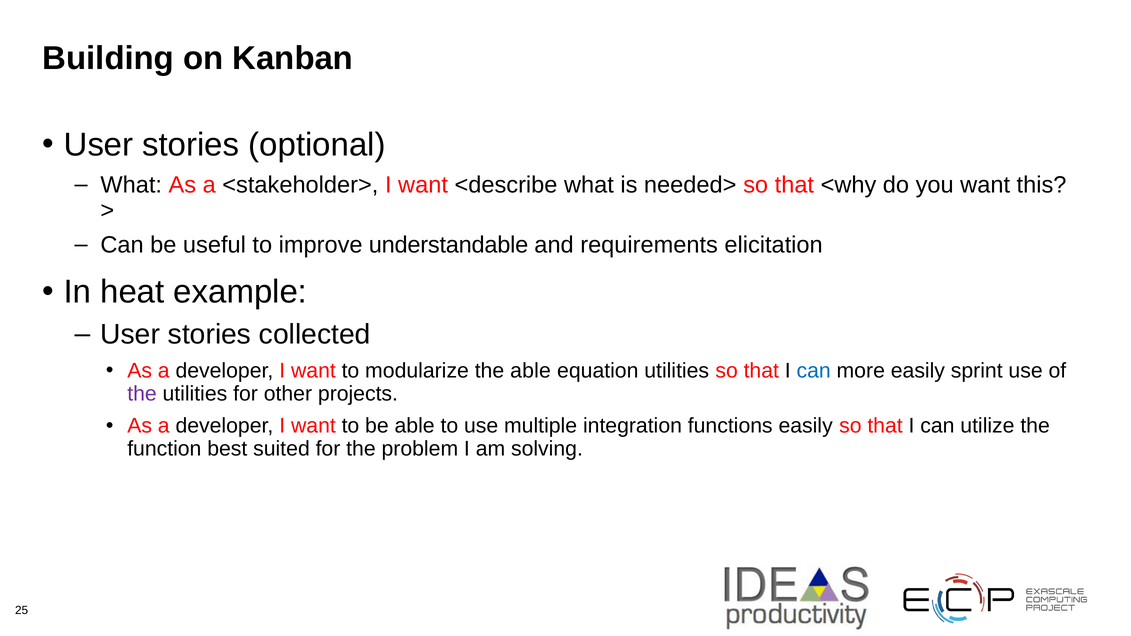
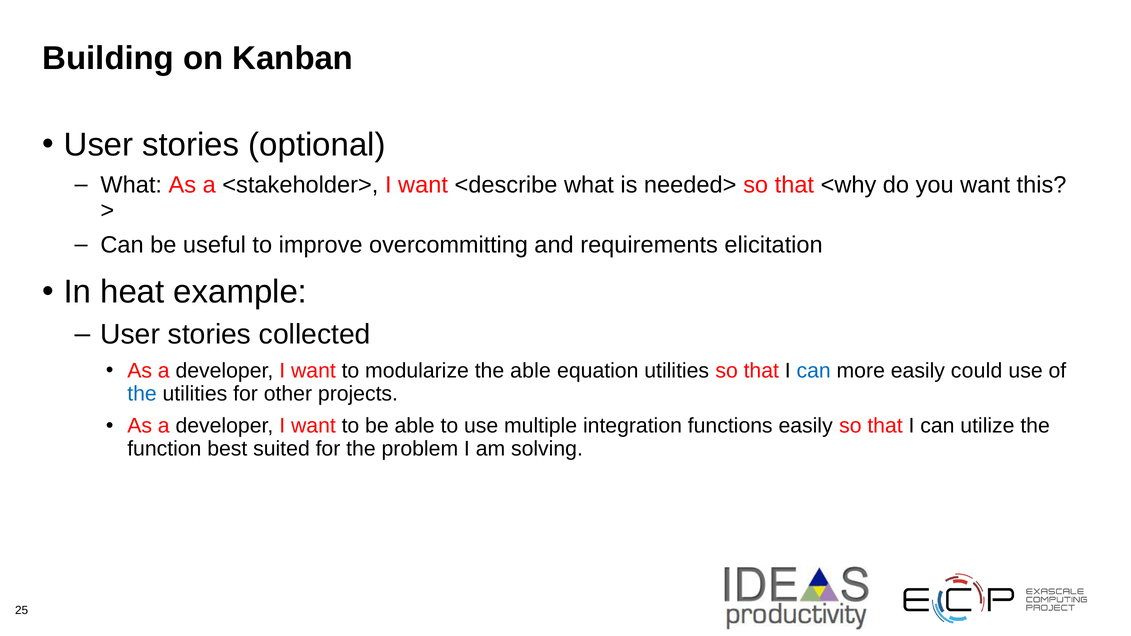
understandable: understandable -> overcommitting
sprint: sprint -> could
the at (142, 394) colour: purple -> blue
